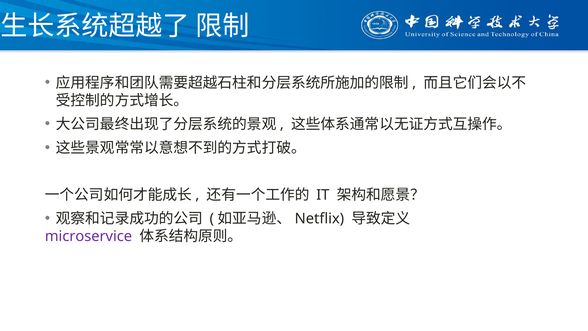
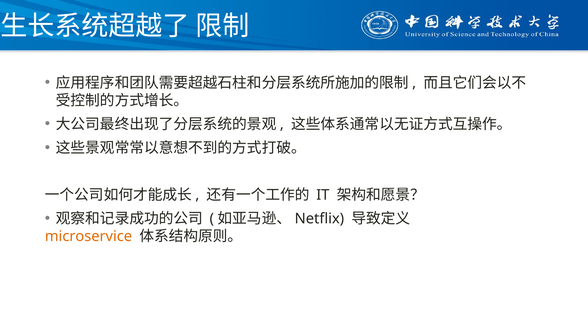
microservice colour: purple -> orange
